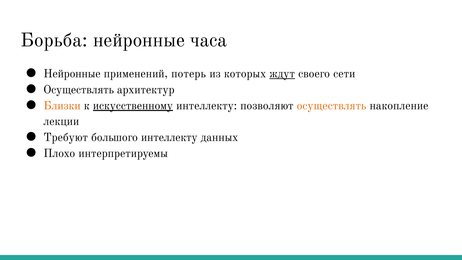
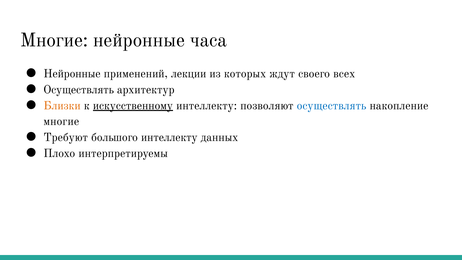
Борьба at (54, 40): Борьба -> Многие
потерь: потерь -> лекции
ждут underline: present -> none
сети: сети -> всех
осуществлять at (332, 105) colour: orange -> blue
лекции at (61, 121): лекции -> многие
